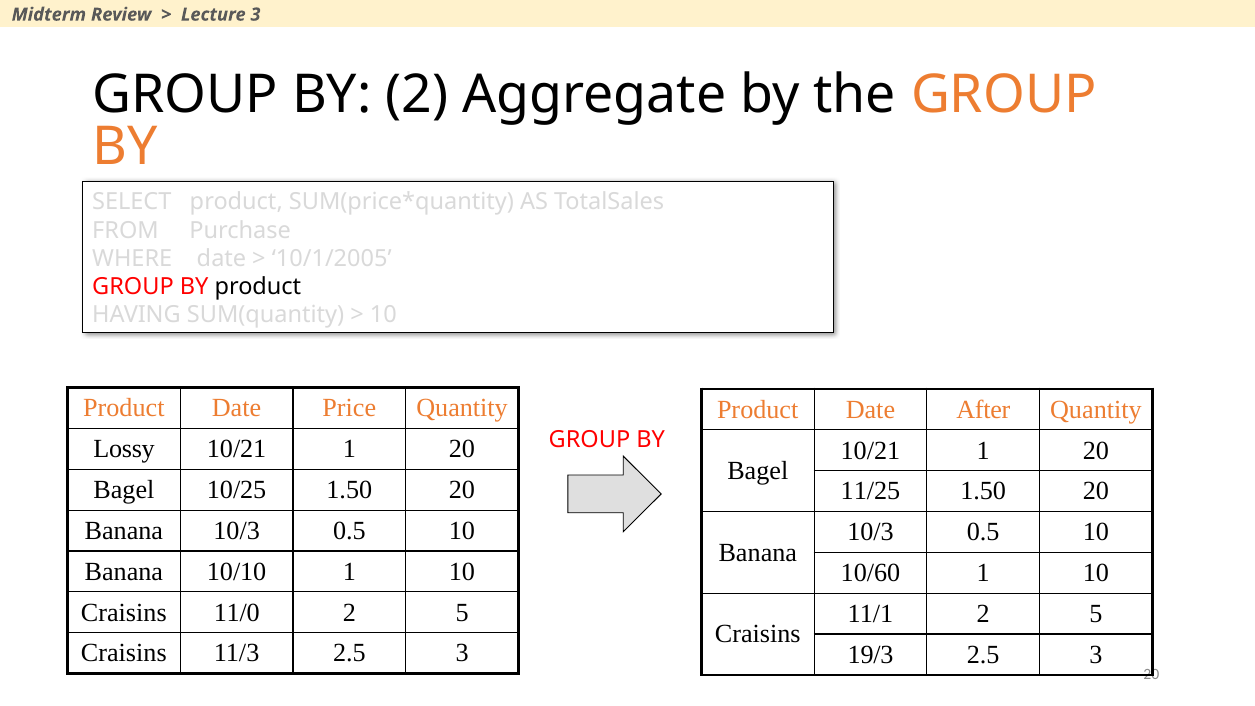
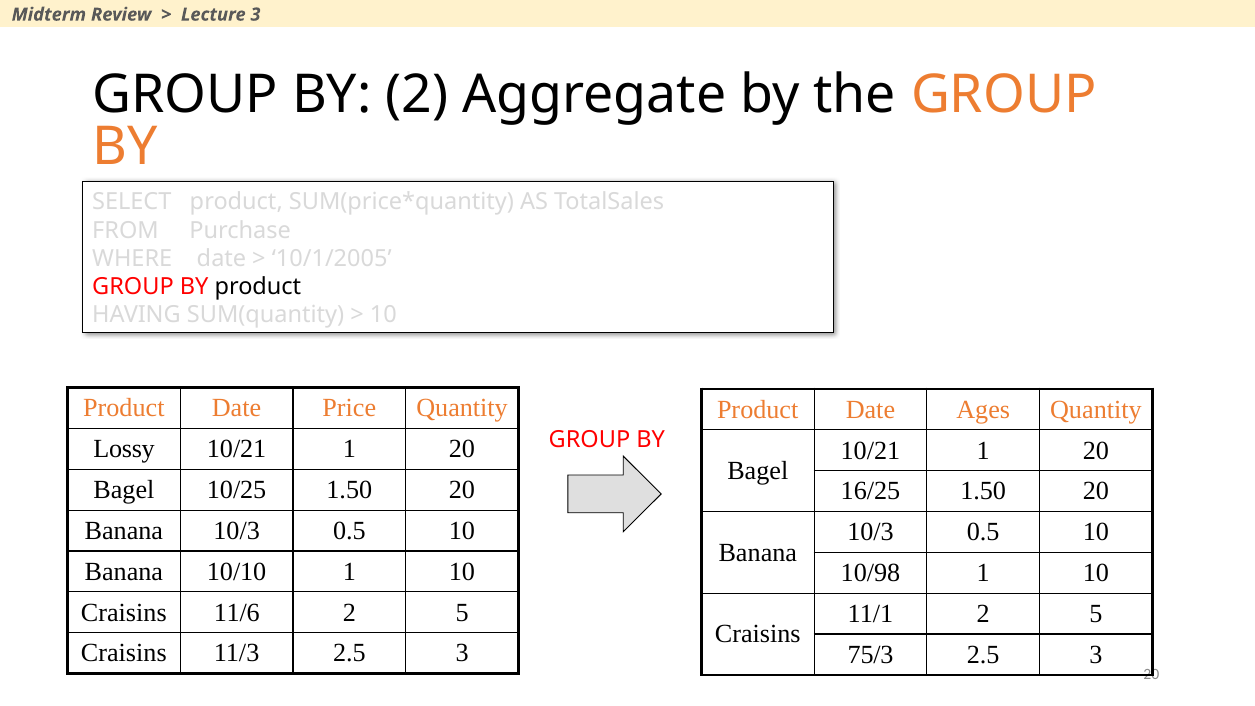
After: After -> Ages
11/25: 11/25 -> 16/25
10/60: 10/60 -> 10/98
11/0: 11/0 -> 11/6
19/3: 19/3 -> 75/3
